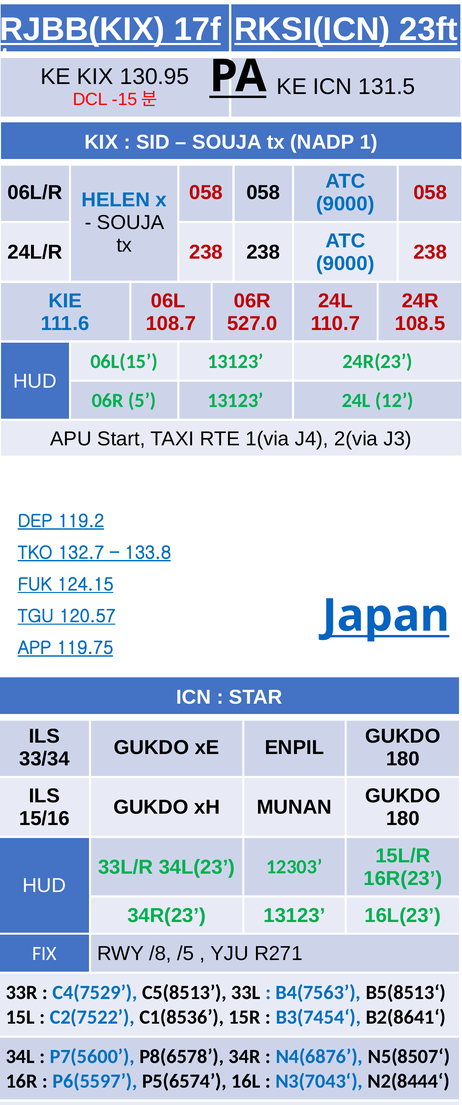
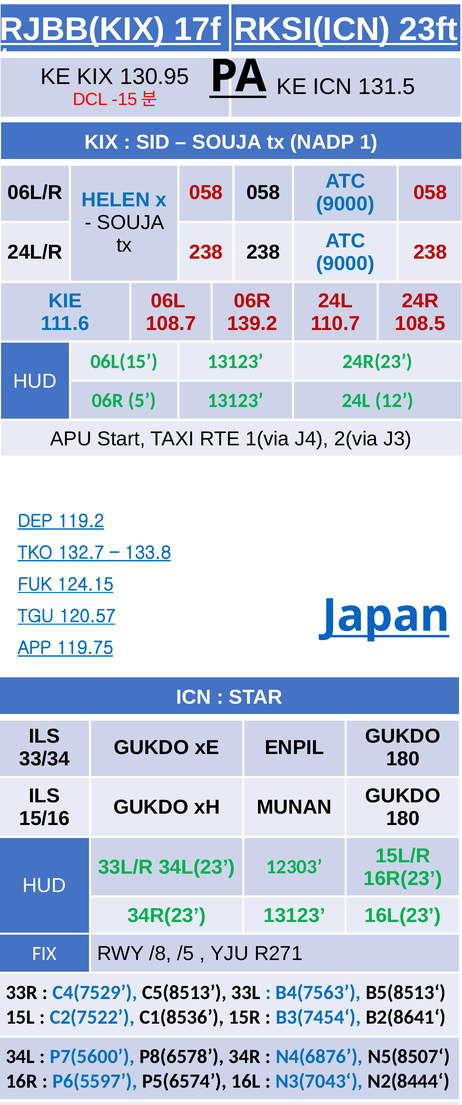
527.0: 527.0 -> 139.2
